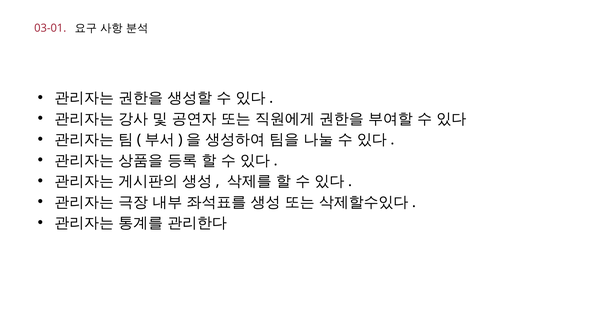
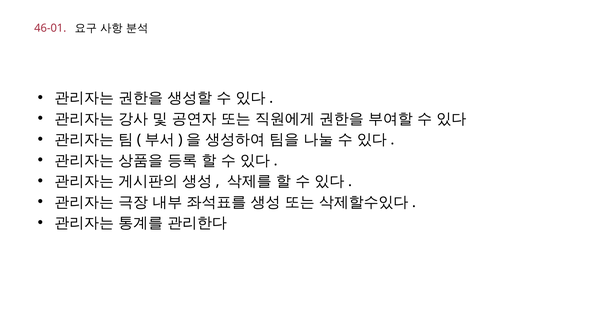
03-01: 03-01 -> 46-01
